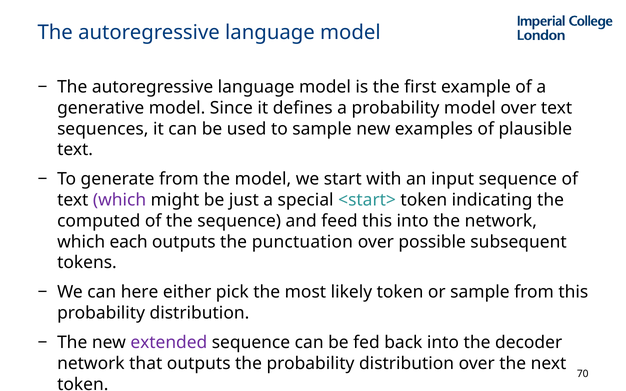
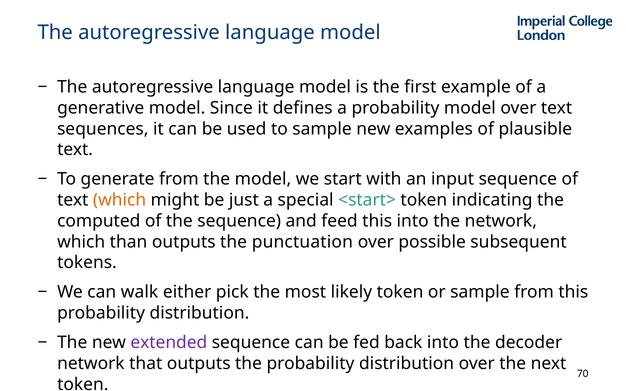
which at (120, 200) colour: purple -> orange
each: each -> than
here: here -> walk
